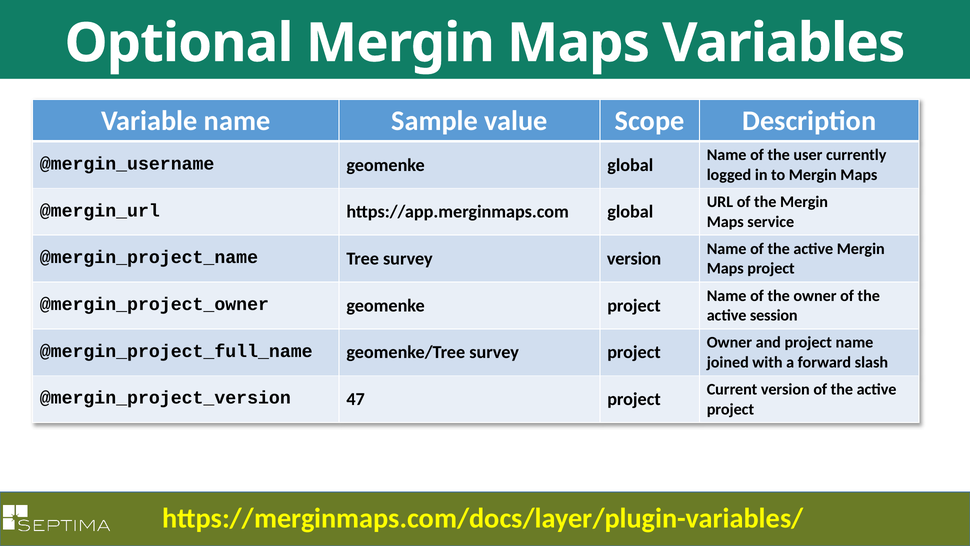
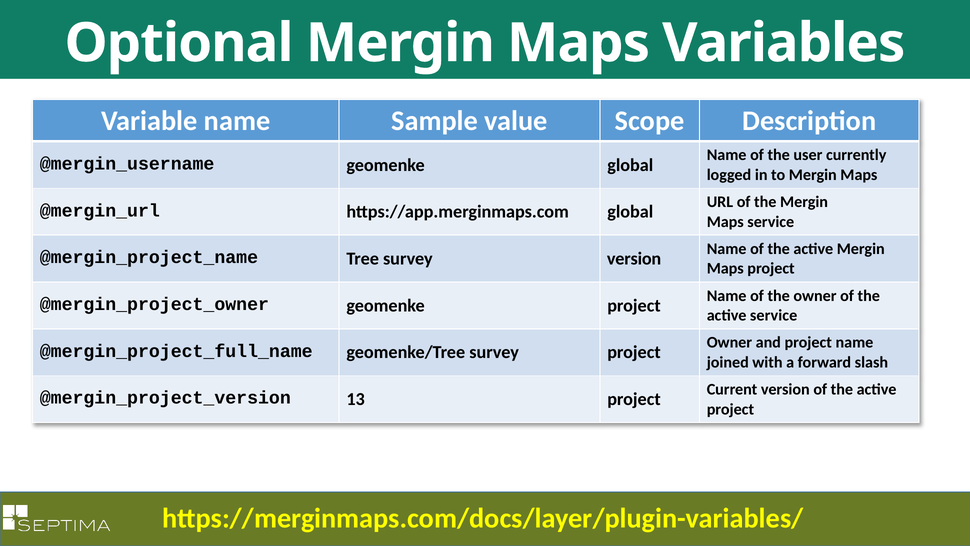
active session: session -> service
47: 47 -> 13
